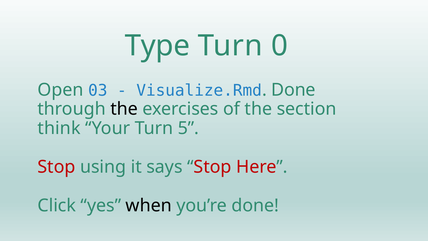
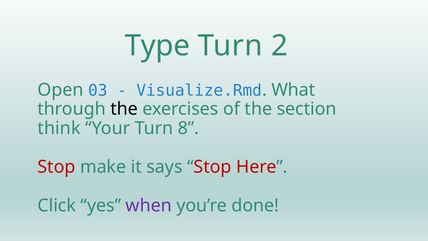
0: 0 -> 2
Done at (293, 90): Done -> What
5: 5 -> 8
using: using -> make
when colour: black -> purple
